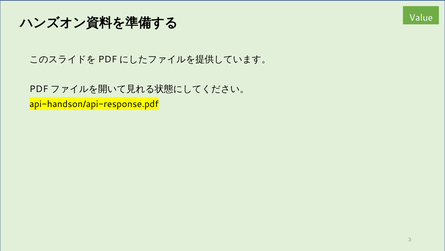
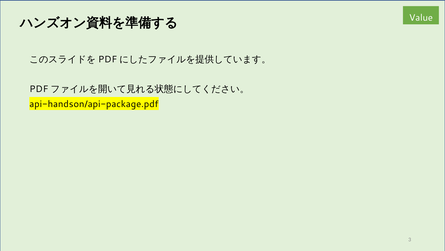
api-handson/api-response.pdf: api-handson/api-response.pdf -> api-handson/api-package.pdf
